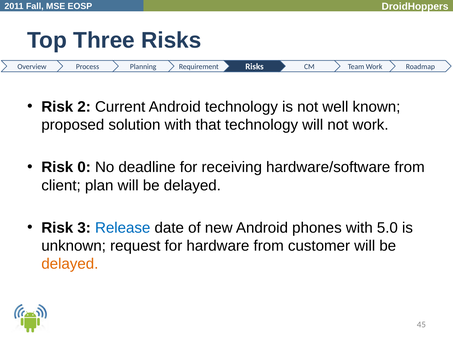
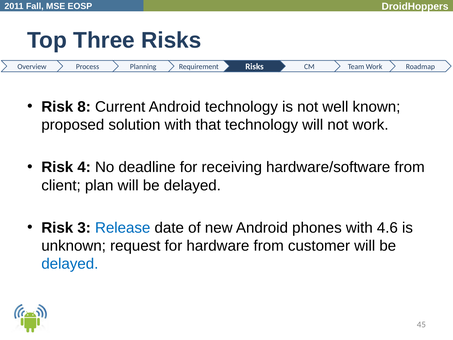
2: 2 -> 8
0: 0 -> 4
5.0: 5.0 -> 4.6
delayed at (70, 264) colour: orange -> blue
